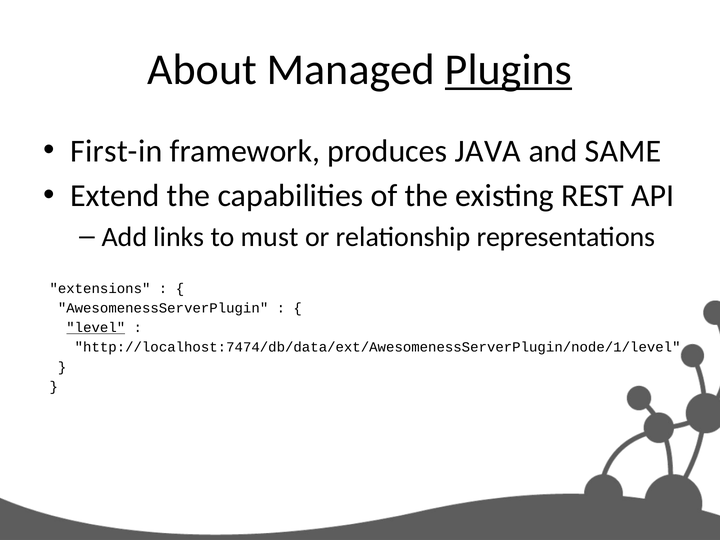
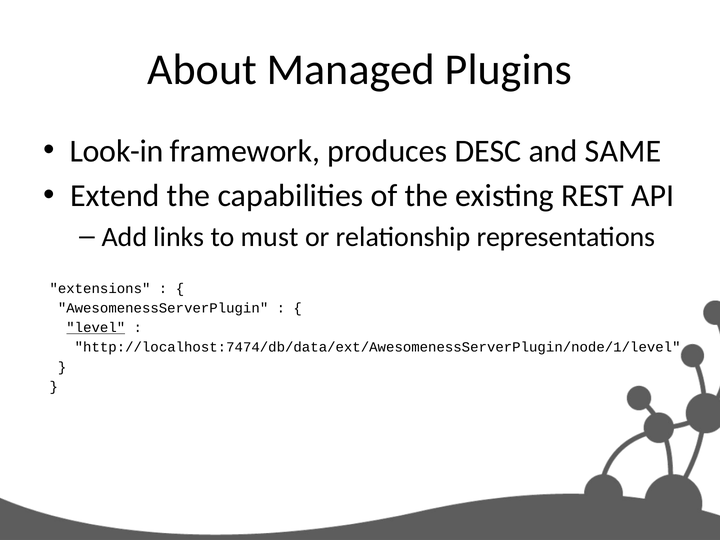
Plugins underline: present -> none
First-in: First-in -> Look-in
JAVA: JAVA -> DESC
